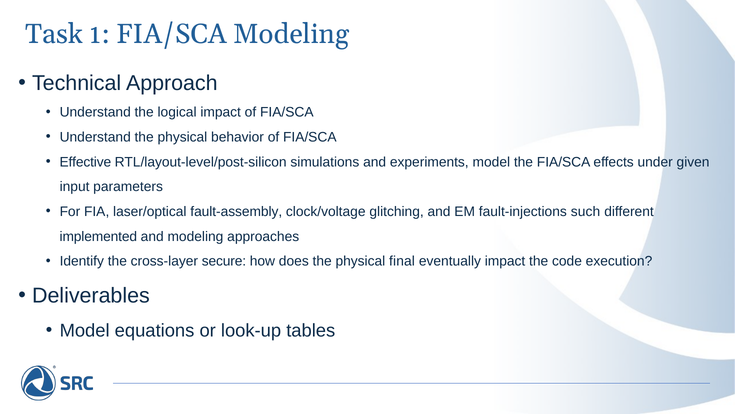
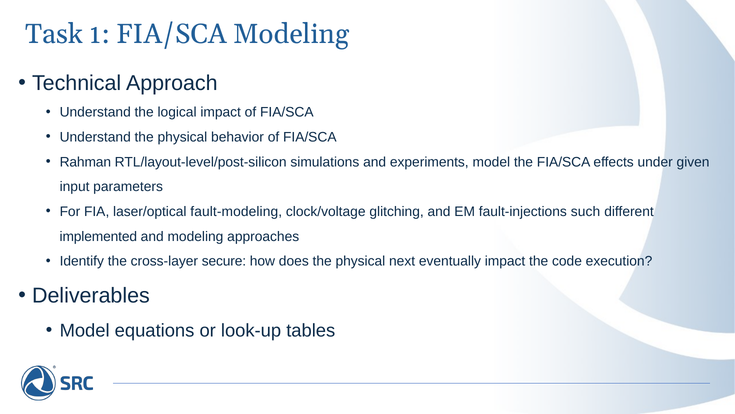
Effective: Effective -> Rahman
fault-assembly: fault-assembly -> fault-modeling
final: final -> next
